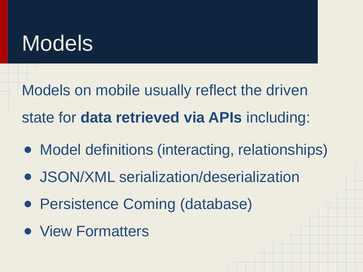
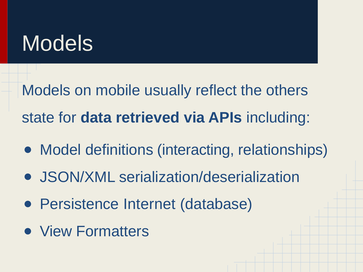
driven: driven -> others
Coming: Coming -> Internet
